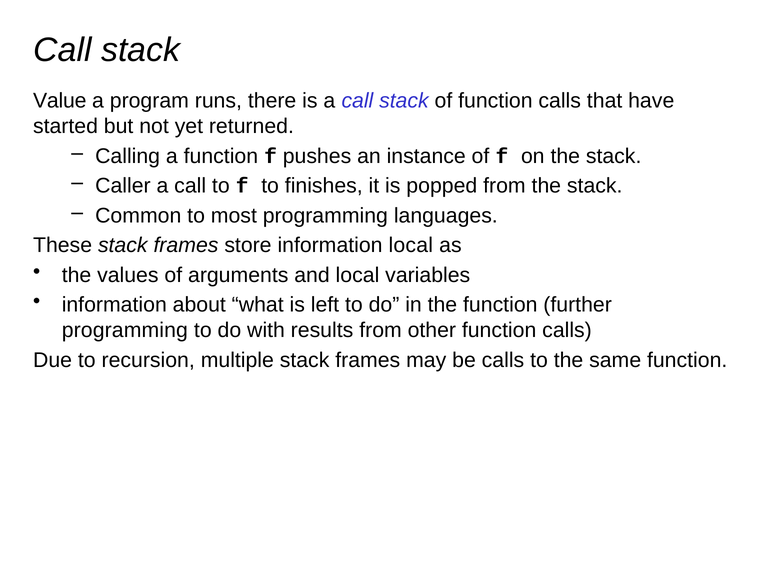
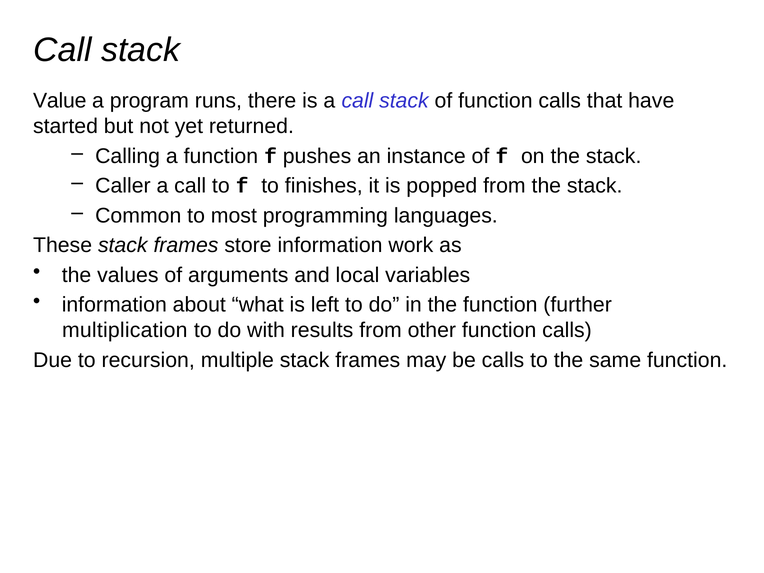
information local: local -> work
programming at (125, 330): programming -> multiplication
